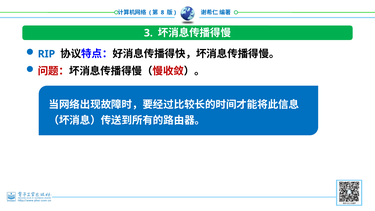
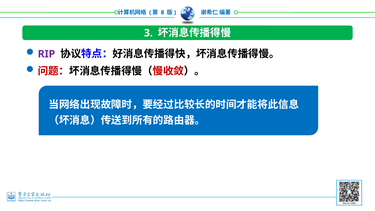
RIP colour: blue -> purple
